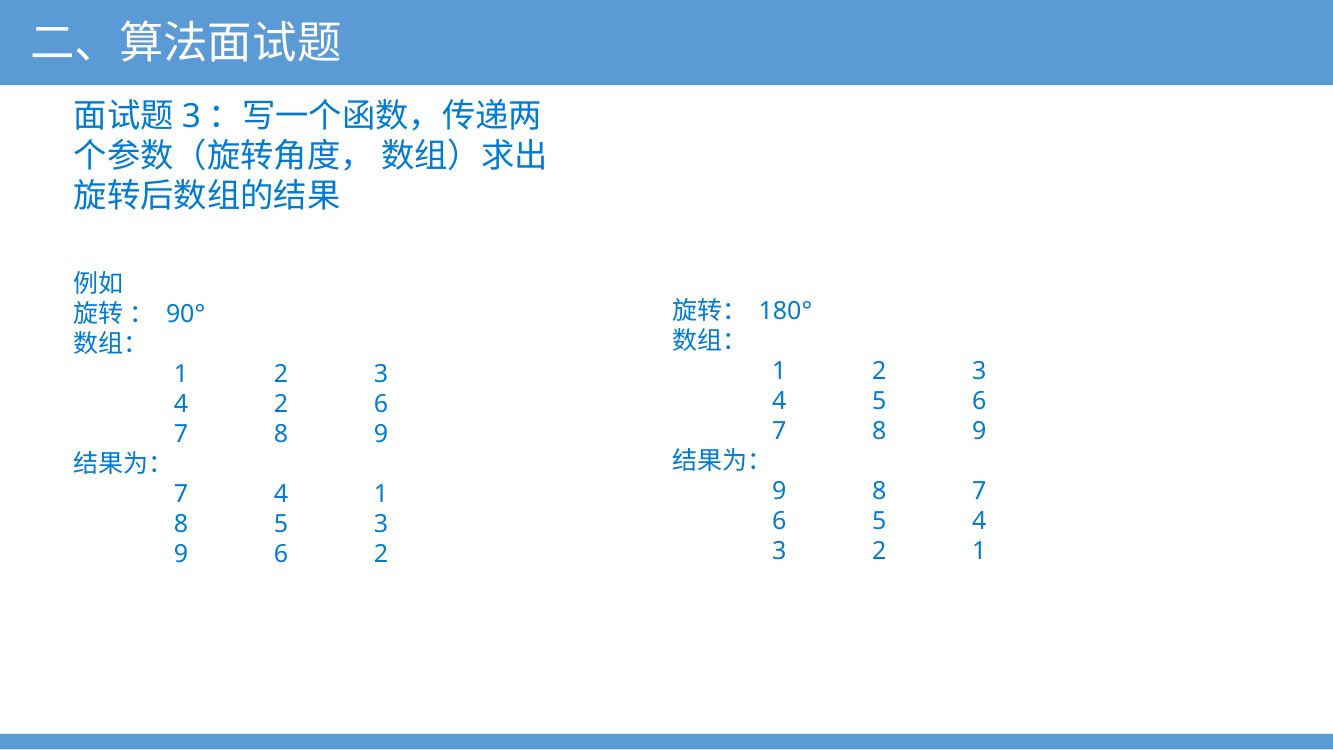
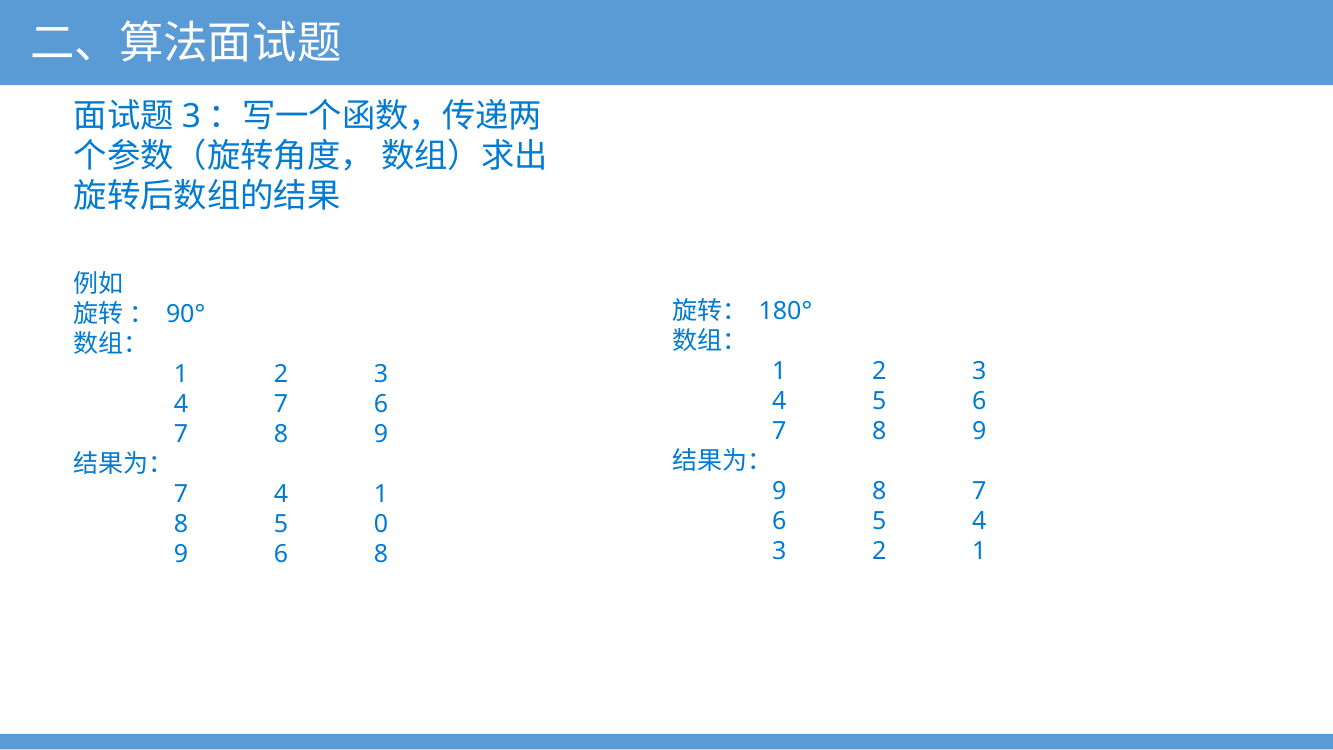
4 2: 2 -> 7
5 3: 3 -> 0
6 2: 2 -> 8
